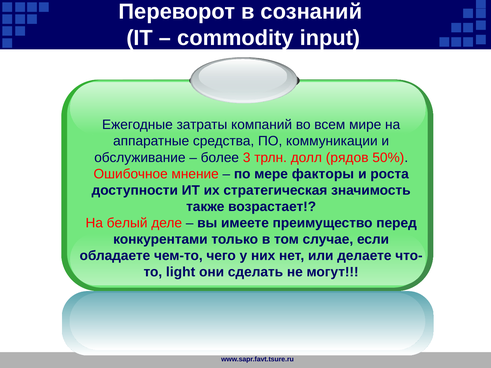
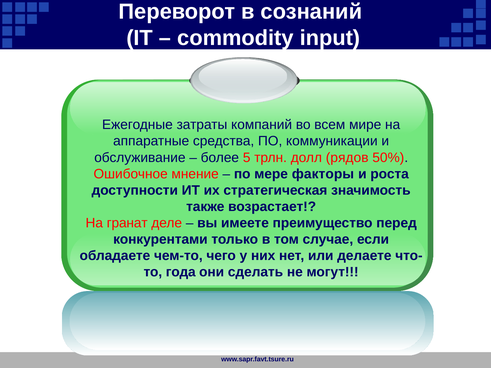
3: 3 -> 5
белый: белый -> гранат
light: light -> года
